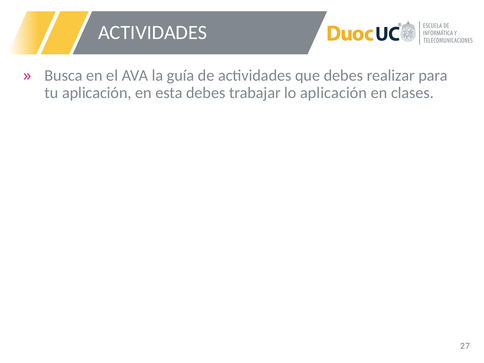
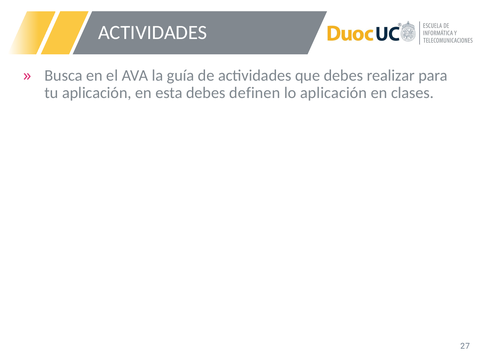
trabajar: trabajar -> definen
